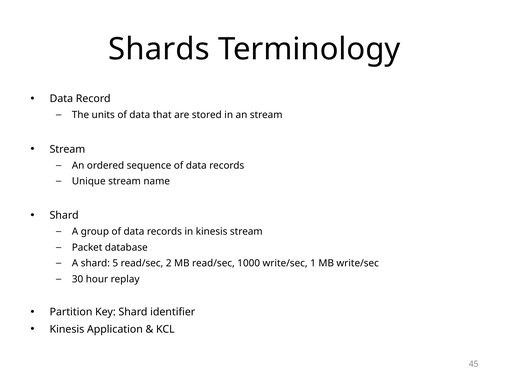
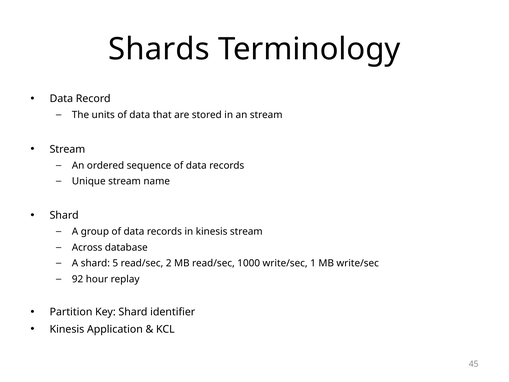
Packet: Packet -> Across
30: 30 -> 92
